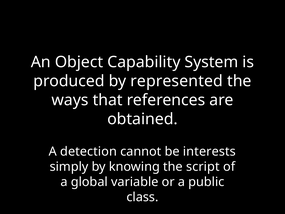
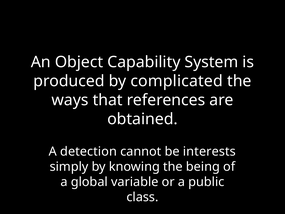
represented: represented -> complicated
script: script -> being
